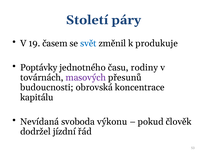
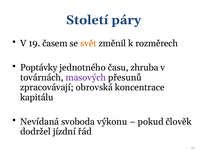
svět colour: blue -> orange
produkuje: produkuje -> rozměrech
rodiny: rodiny -> zhruba
budoucnosti: budoucnosti -> zpracovávají
